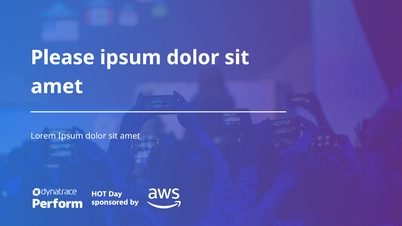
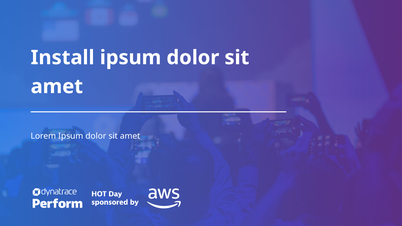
Please: Please -> Install
